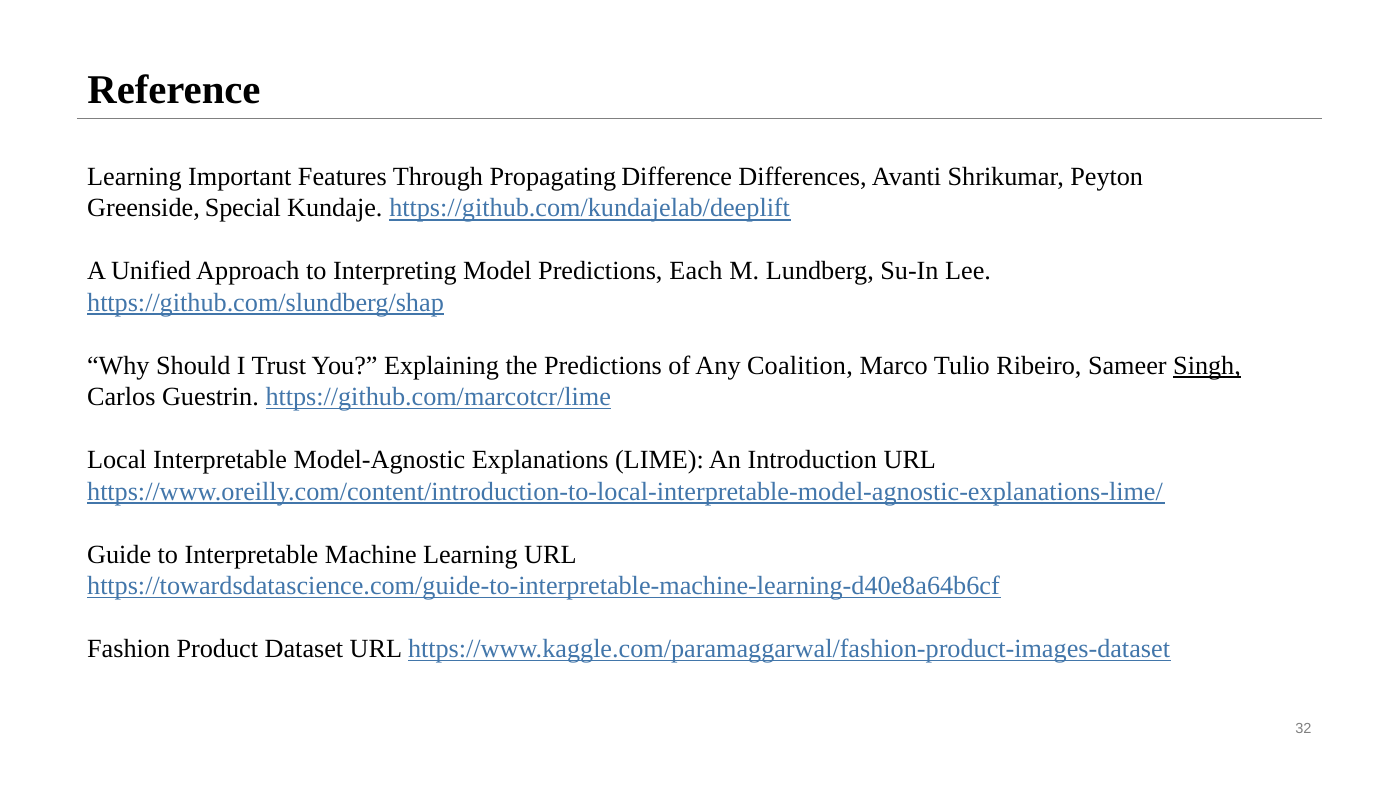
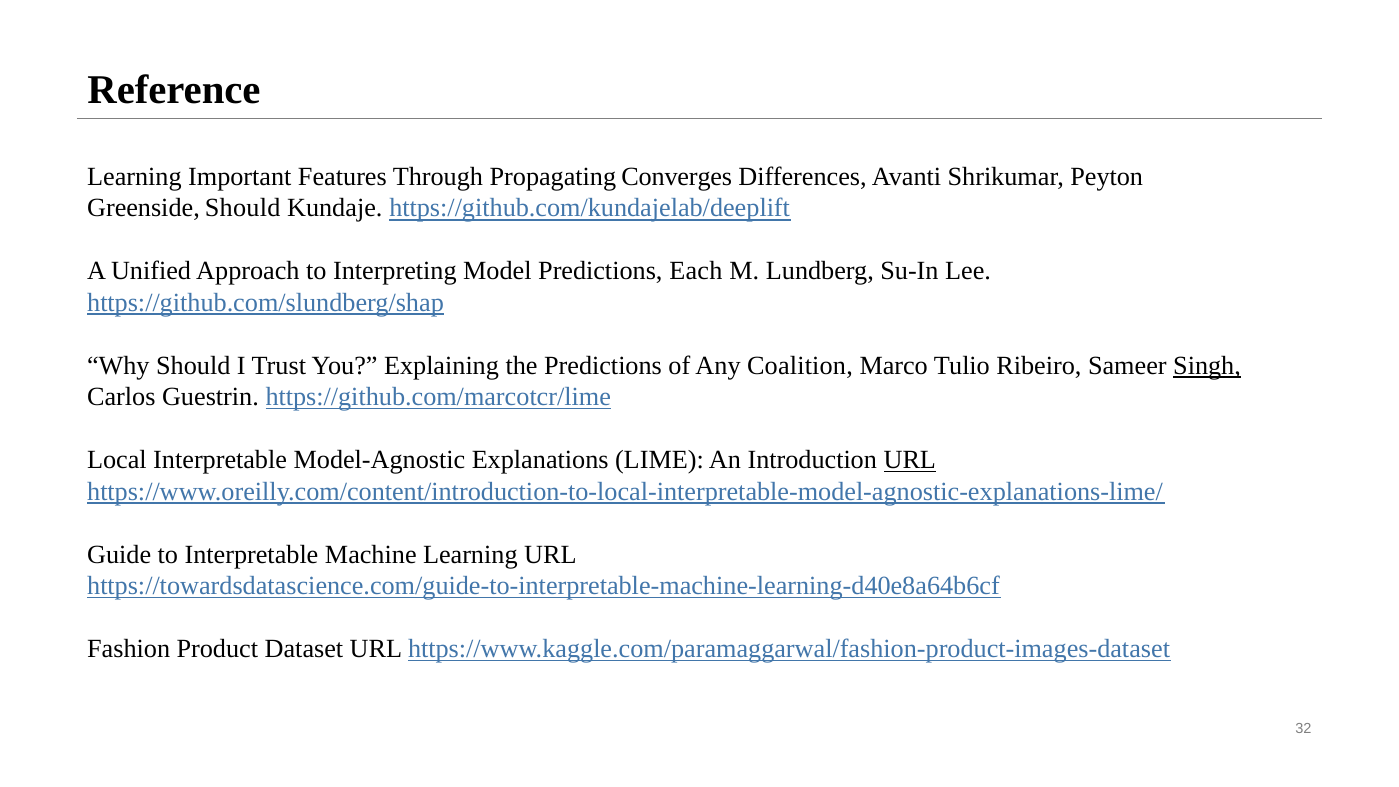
Difference: Difference -> Converges
Greenside Special: Special -> Should
URL at (910, 460) underline: none -> present
